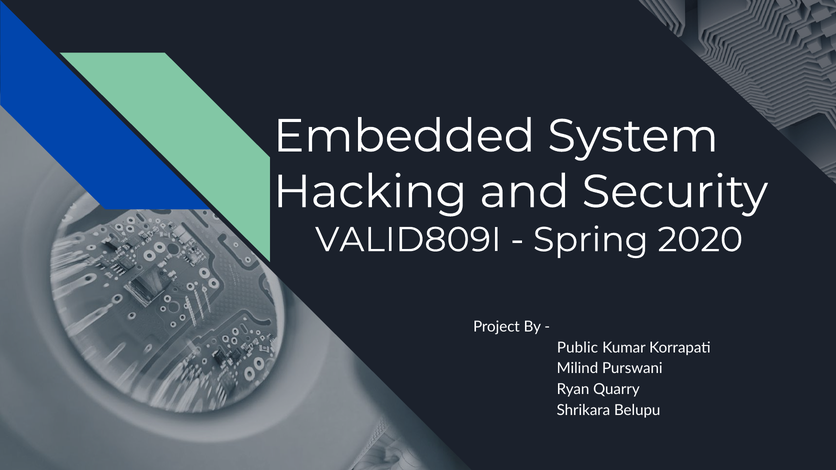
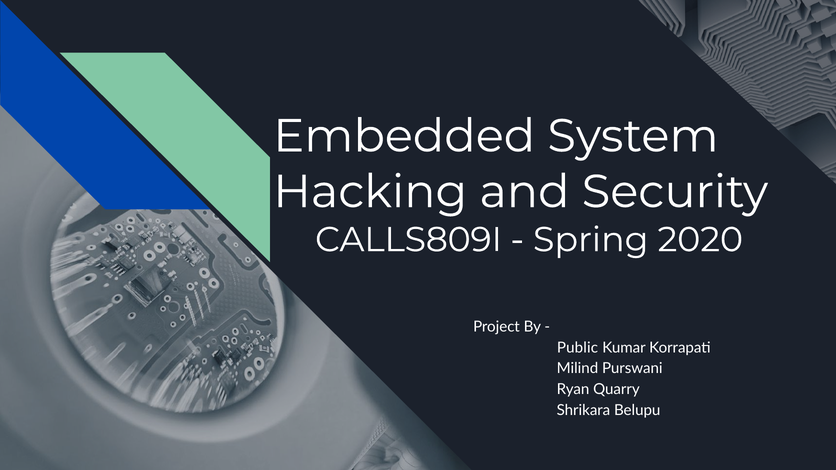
VALID809I: VALID809I -> CALLS809I
